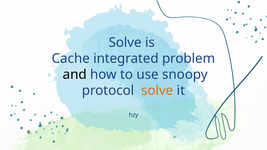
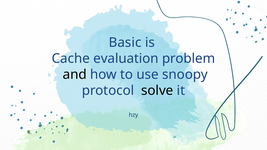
Solve at (125, 42): Solve -> Basic
integrated: integrated -> evaluation
solve at (157, 91) colour: orange -> black
